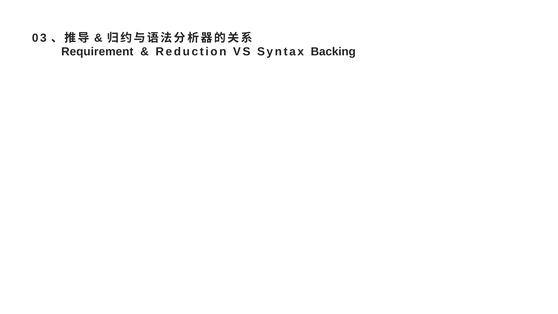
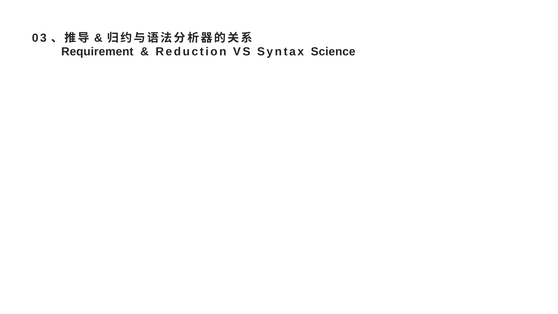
Backing: Backing -> Science
